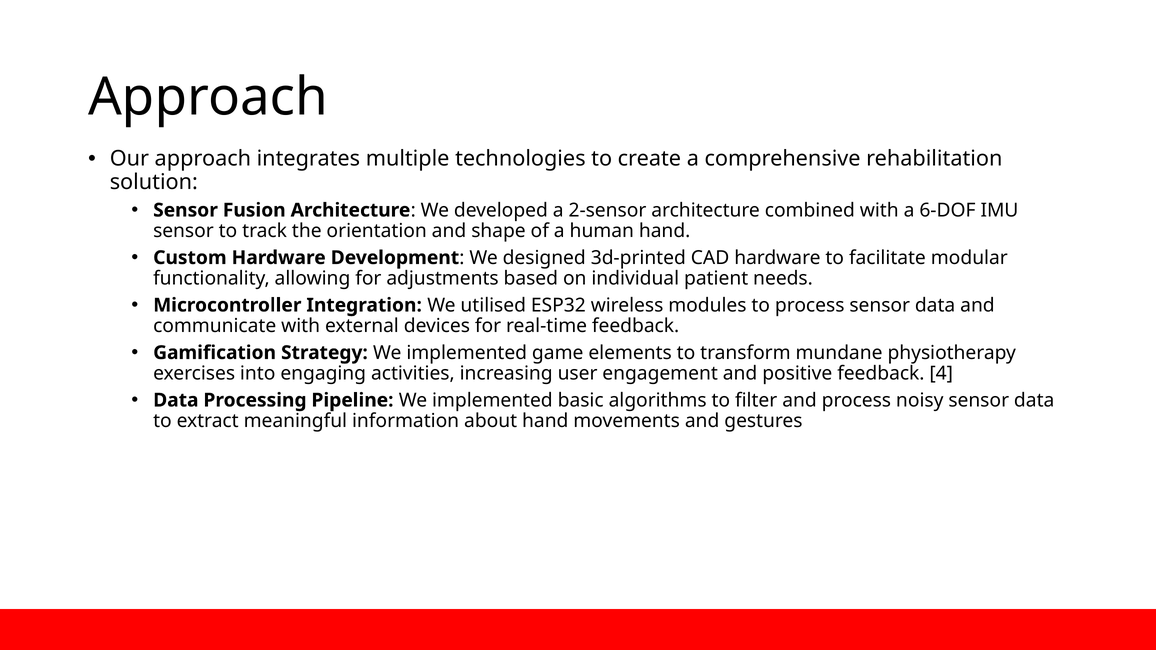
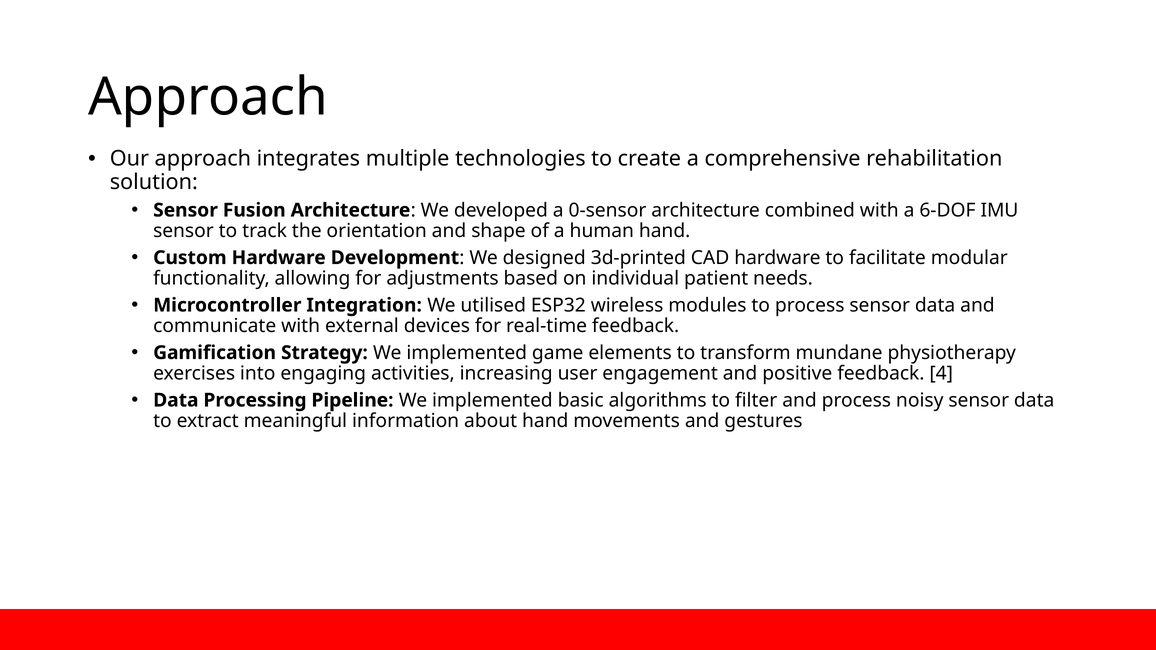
2-sensor: 2-sensor -> 0-sensor
